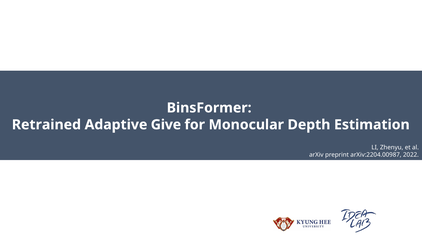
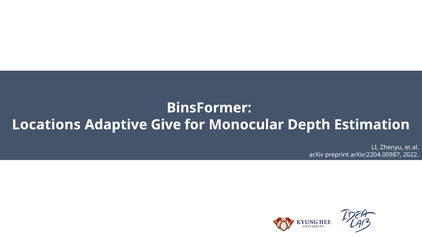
Retrained: Retrained -> Locations
